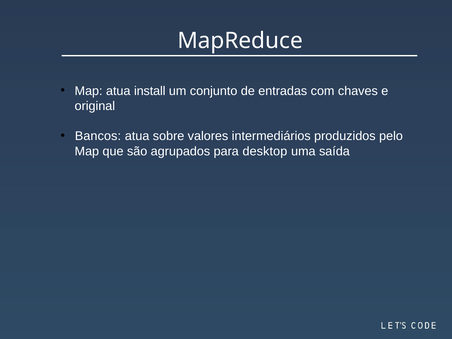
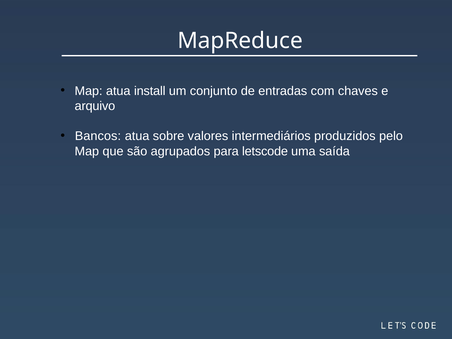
original: original -> arquivo
desktop: desktop -> letscode
